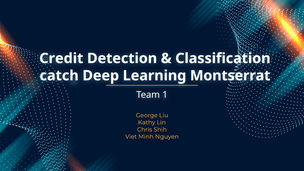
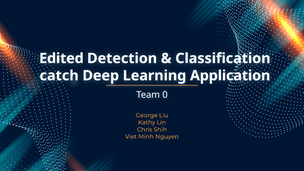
Credit: Credit -> Edited
Montserrat: Montserrat -> Application
1: 1 -> 0
